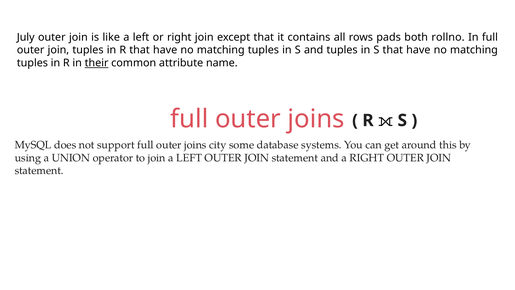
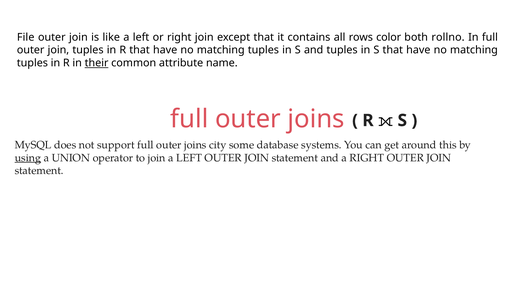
July: July -> File
pads: pads -> color
using underline: none -> present
